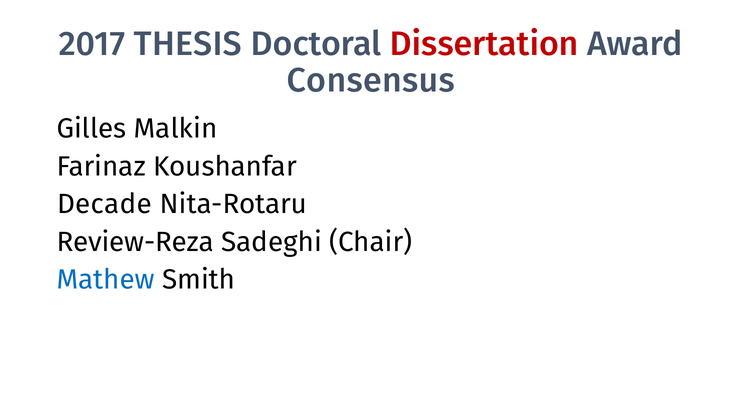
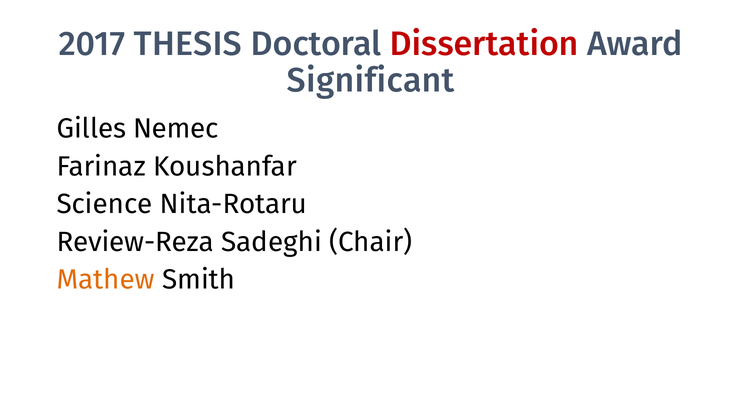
Consensus: Consensus -> Significant
Malkin: Malkin -> Nemec
Decade: Decade -> Science
Mathew colour: blue -> orange
